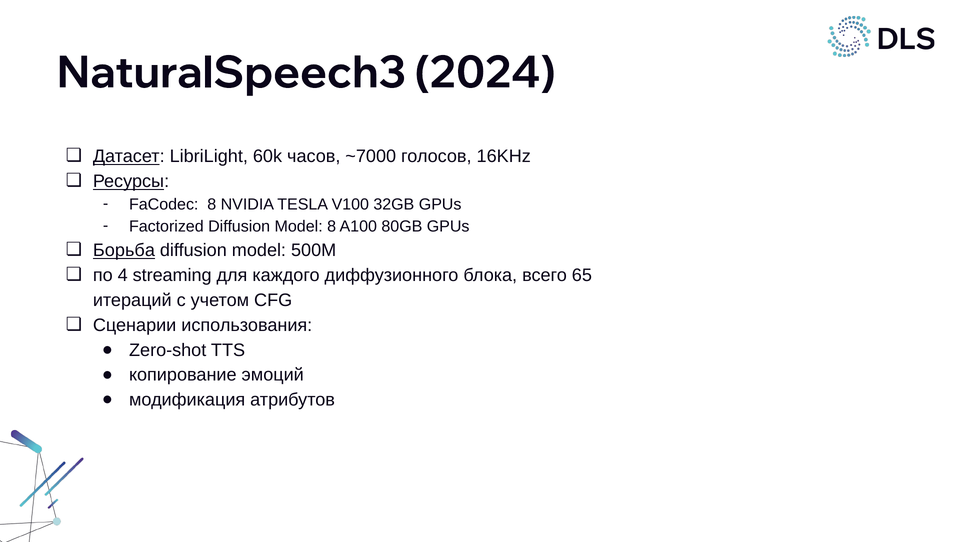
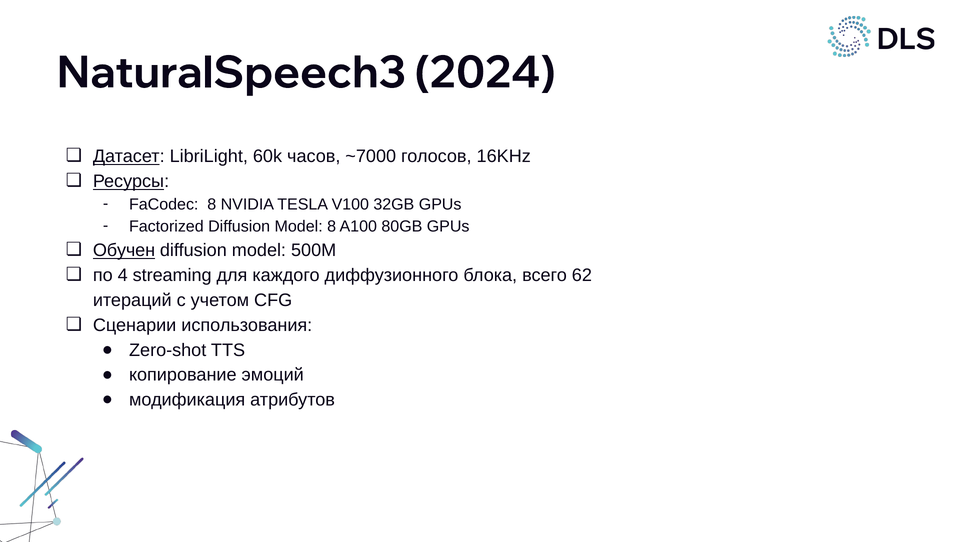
Борьба: Борьба -> Обучен
65: 65 -> 62
